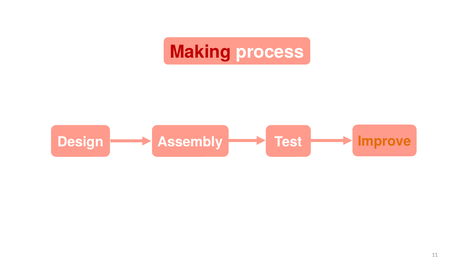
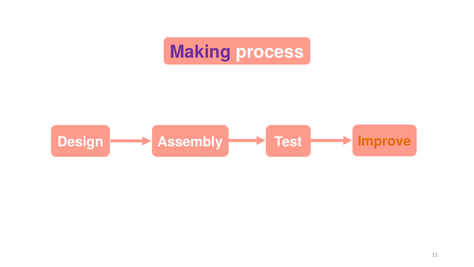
Making colour: red -> purple
